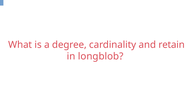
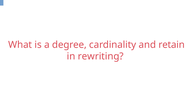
longblob: longblob -> rewriting
